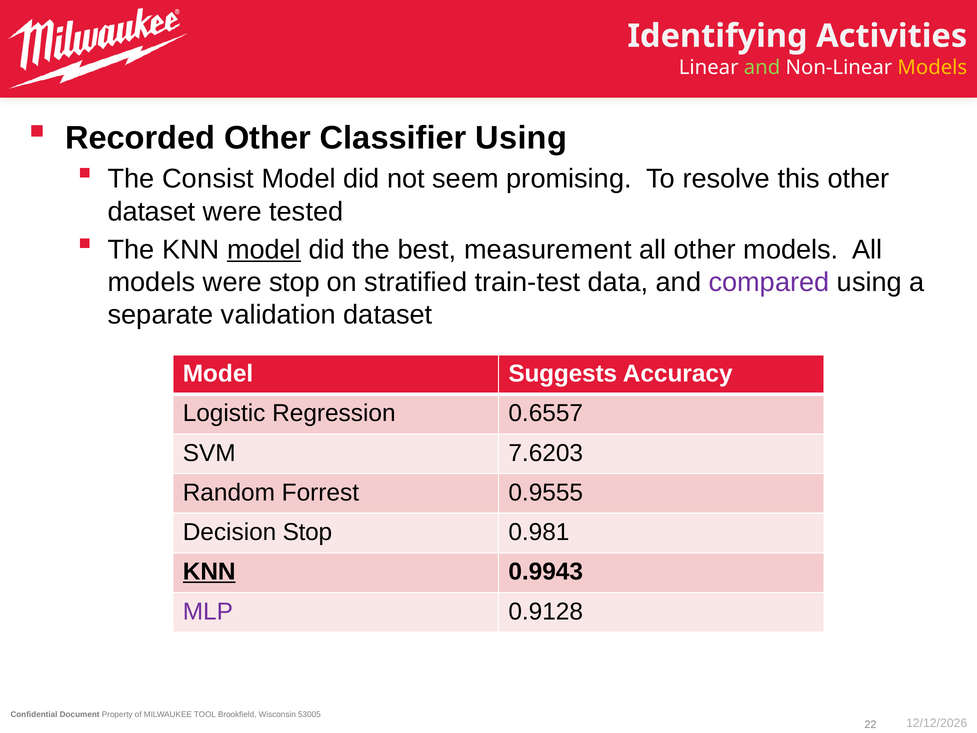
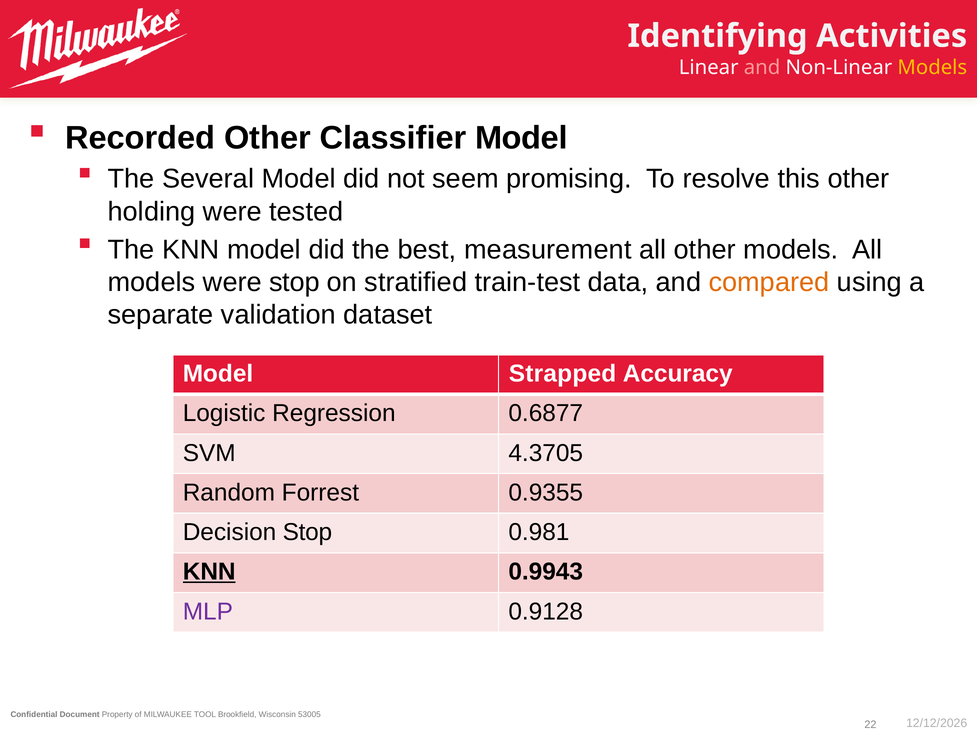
and at (762, 67) colour: light green -> pink
Classifier Using: Using -> Model
Consist: Consist -> Several
dataset at (152, 212): dataset -> holding
model at (264, 250) underline: present -> none
compared colour: purple -> orange
Suggests: Suggests -> Strapped
0.6557: 0.6557 -> 0.6877
7.6203: 7.6203 -> 4.3705
0.9555: 0.9555 -> 0.9355
